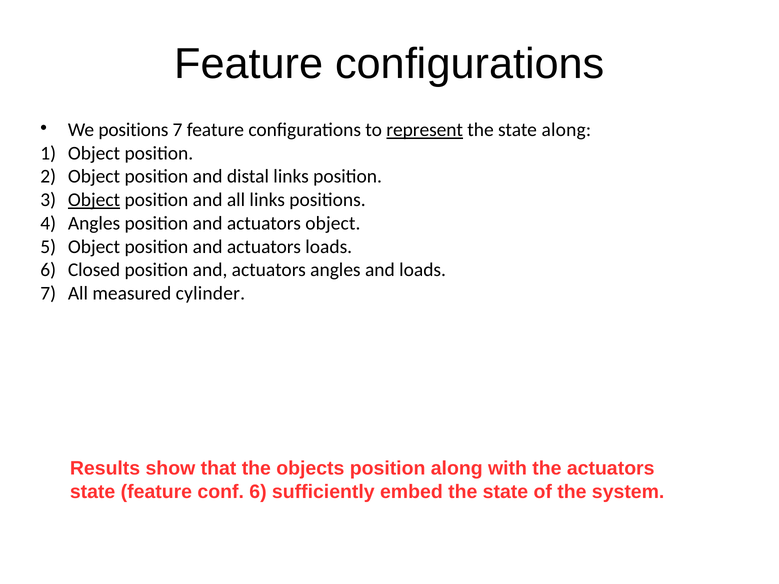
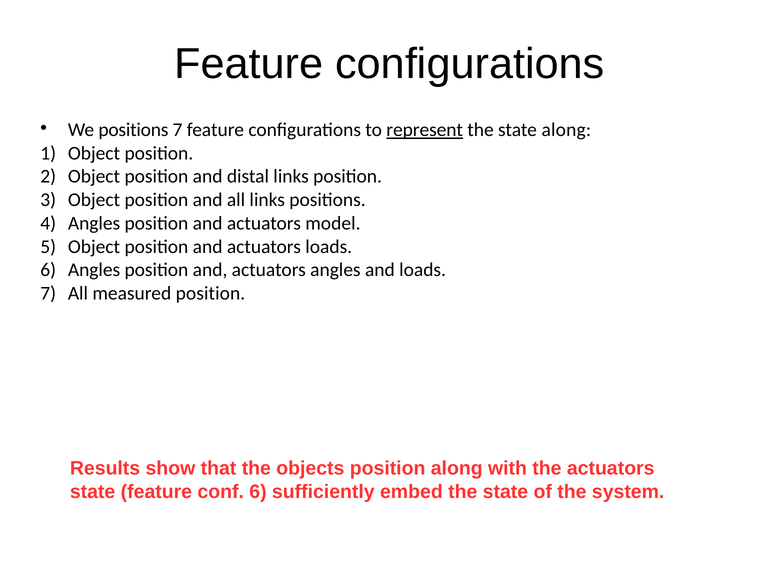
Object at (94, 200) underline: present -> none
actuators object: object -> model
6 Closed: Closed -> Angles
measured cylinder: cylinder -> position
